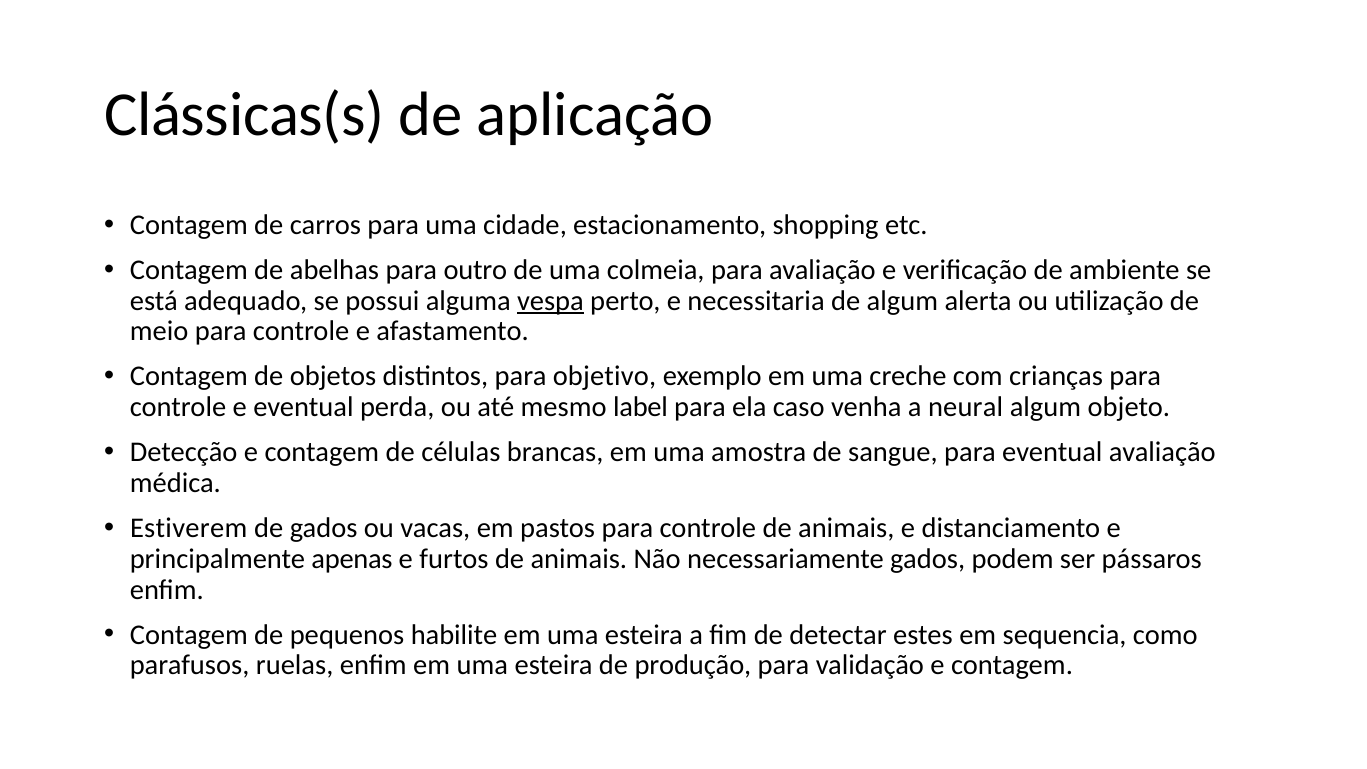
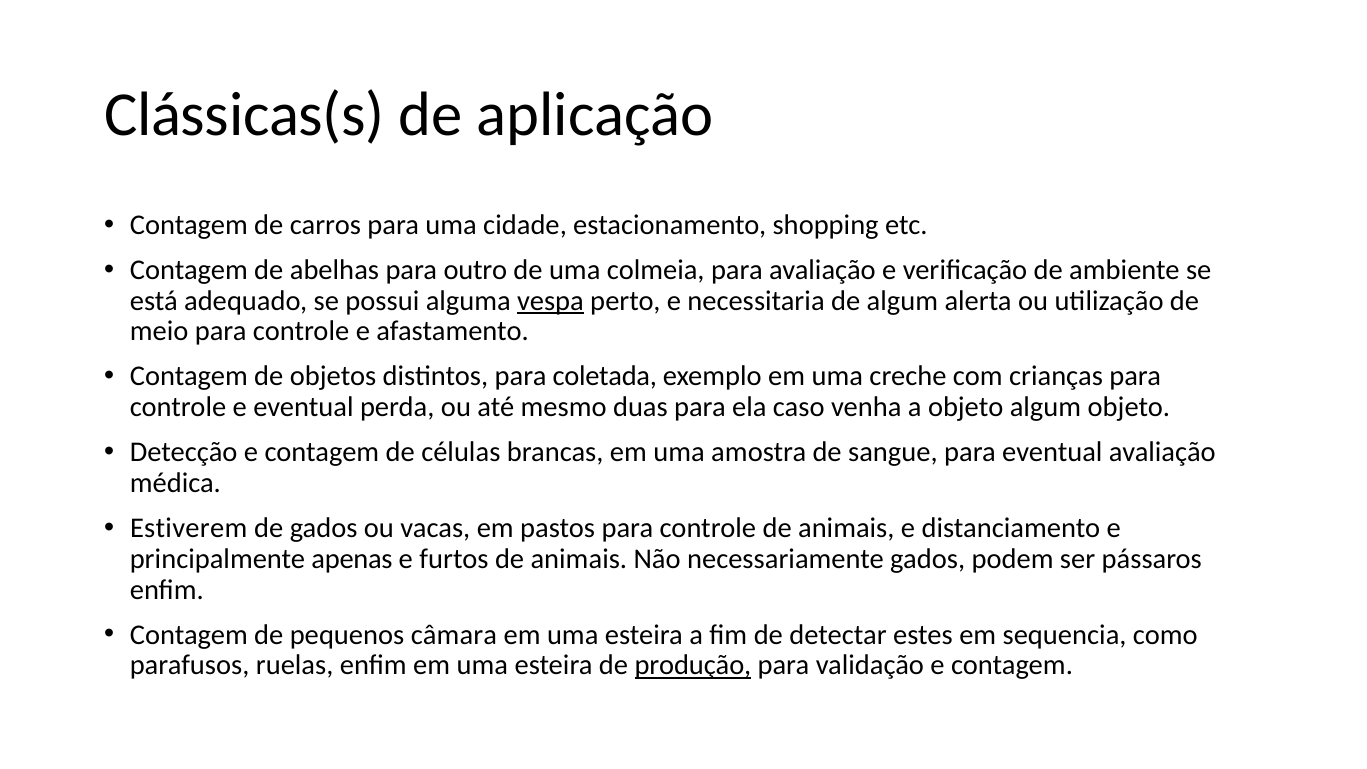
objetivo: objetivo -> coletada
label: label -> duas
a neural: neural -> objeto
habilite: habilite -> câmara
produção underline: none -> present
